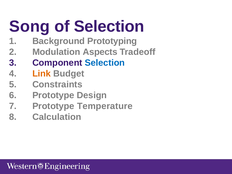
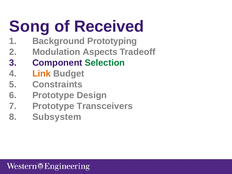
of Selection: Selection -> Received
Selection at (105, 63) colour: blue -> green
Temperature: Temperature -> Transceivers
Calculation: Calculation -> Subsystem
